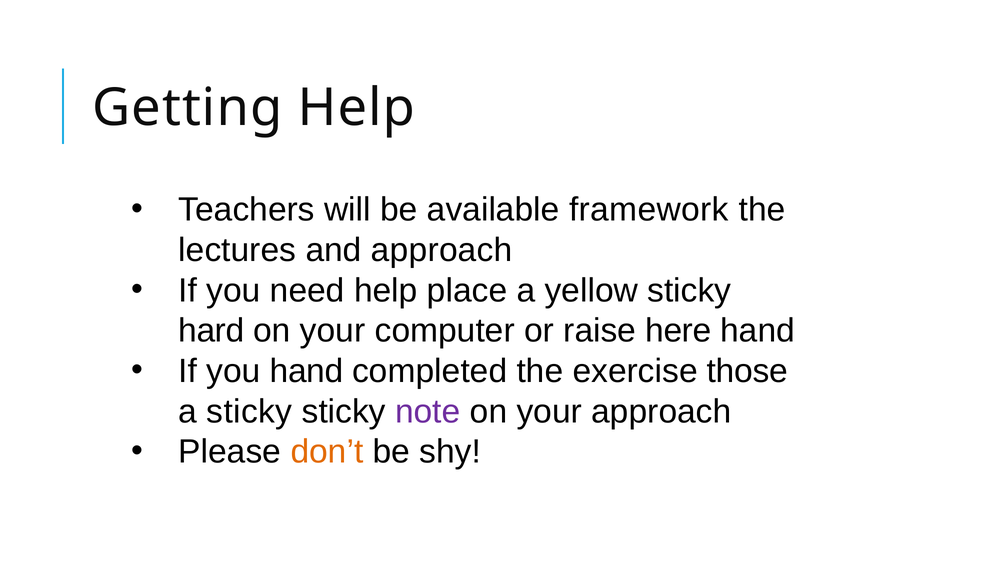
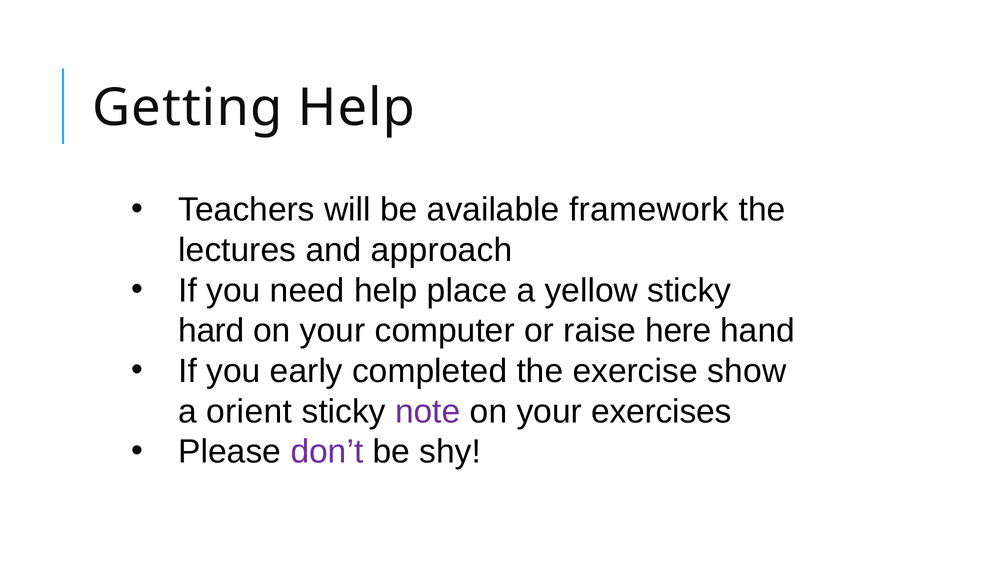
you hand: hand -> early
those: those -> show
a sticky: sticky -> orient
your approach: approach -> exercises
don’t colour: orange -> purple
